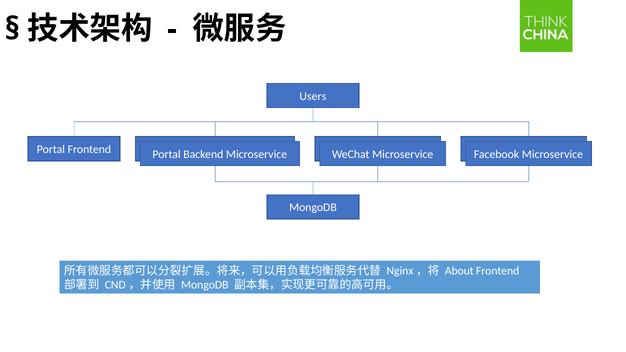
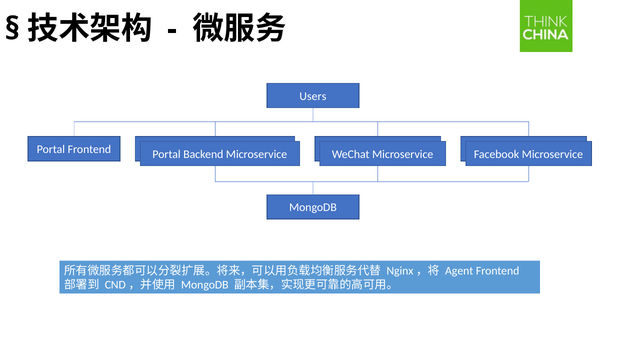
About: About -> Agent
